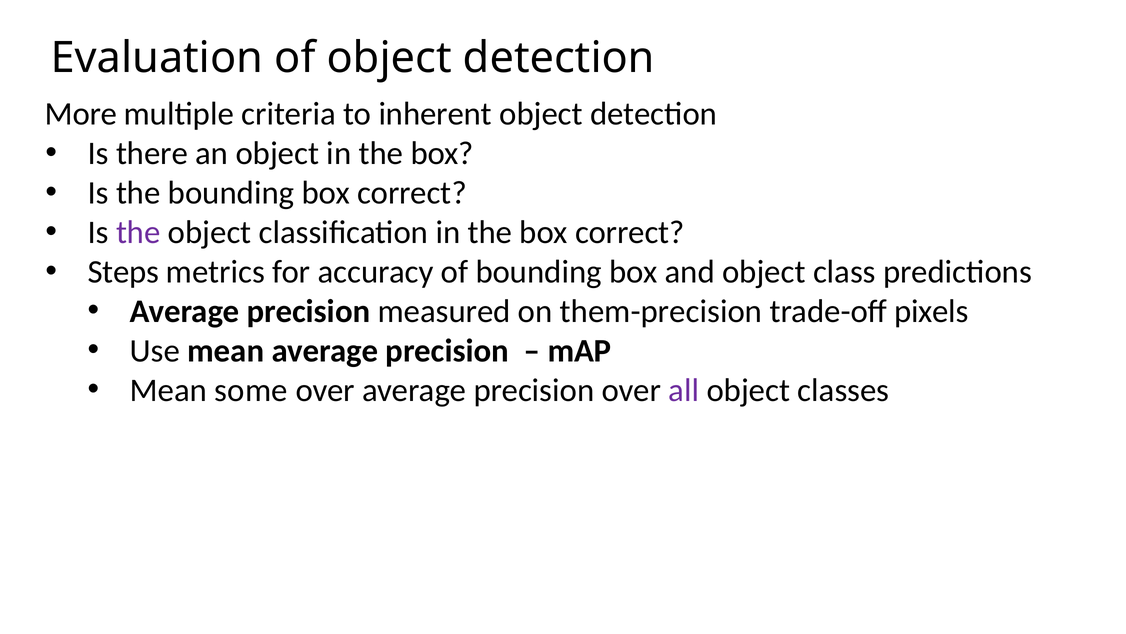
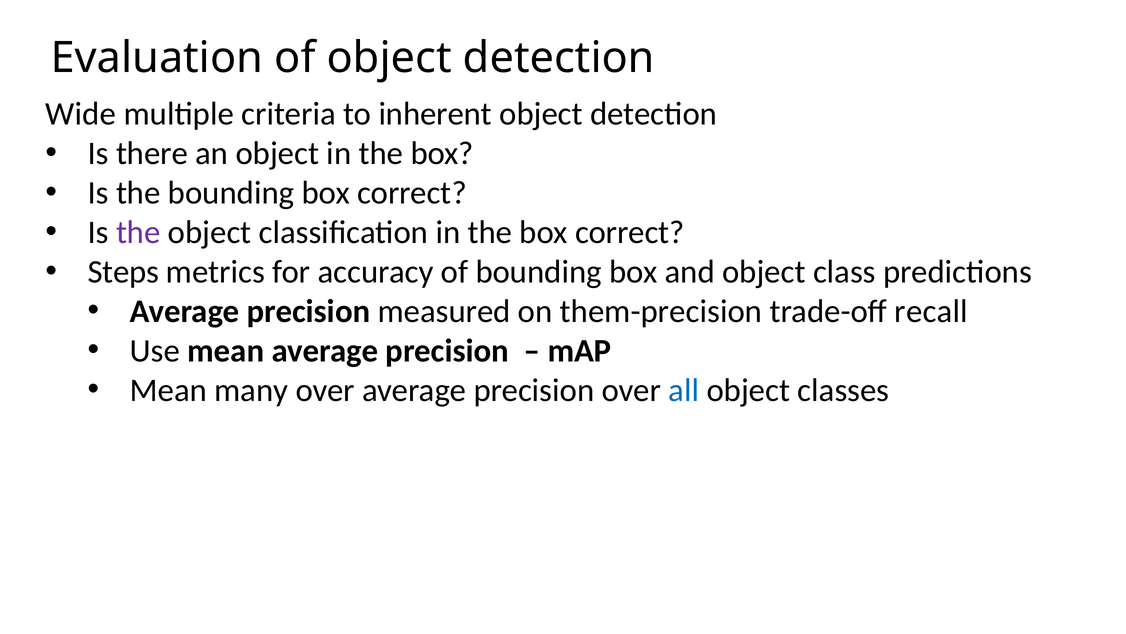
More: More -> Wide
pixels: pixels -> recall
some: some -> many
all colour: purple -> blue
